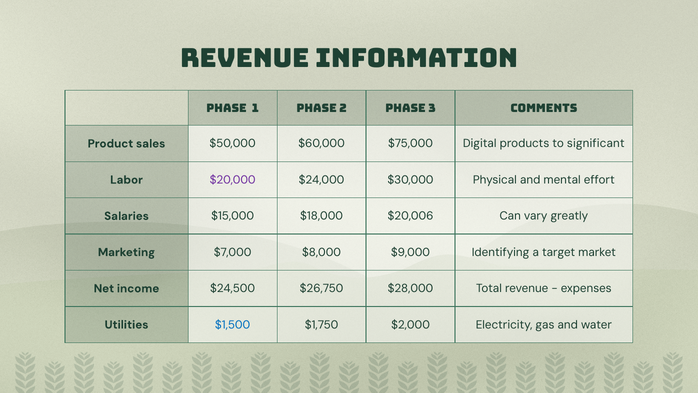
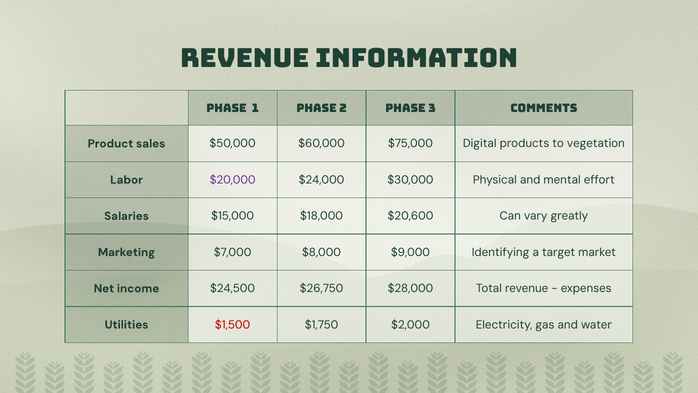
significant: significant -> vegetation
$20,006: $20,006 -> $20,600
$1,500 colour: blue -> red
